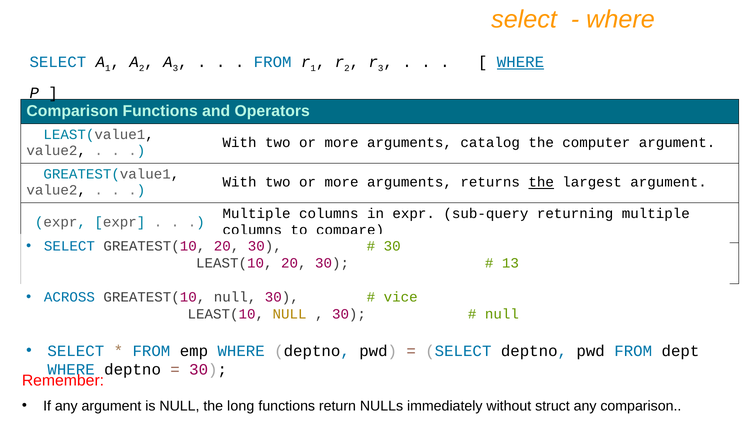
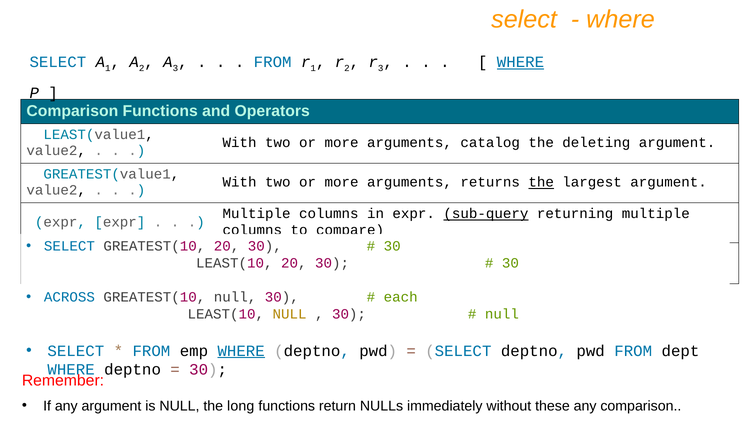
computer: computer -> deleting
sub-query underline: none -> present
13 at (510, 264): 13 -> 30
vice: vice -> each
WHERE at (241, 351) underline: none -> present
struct: struct -> these
